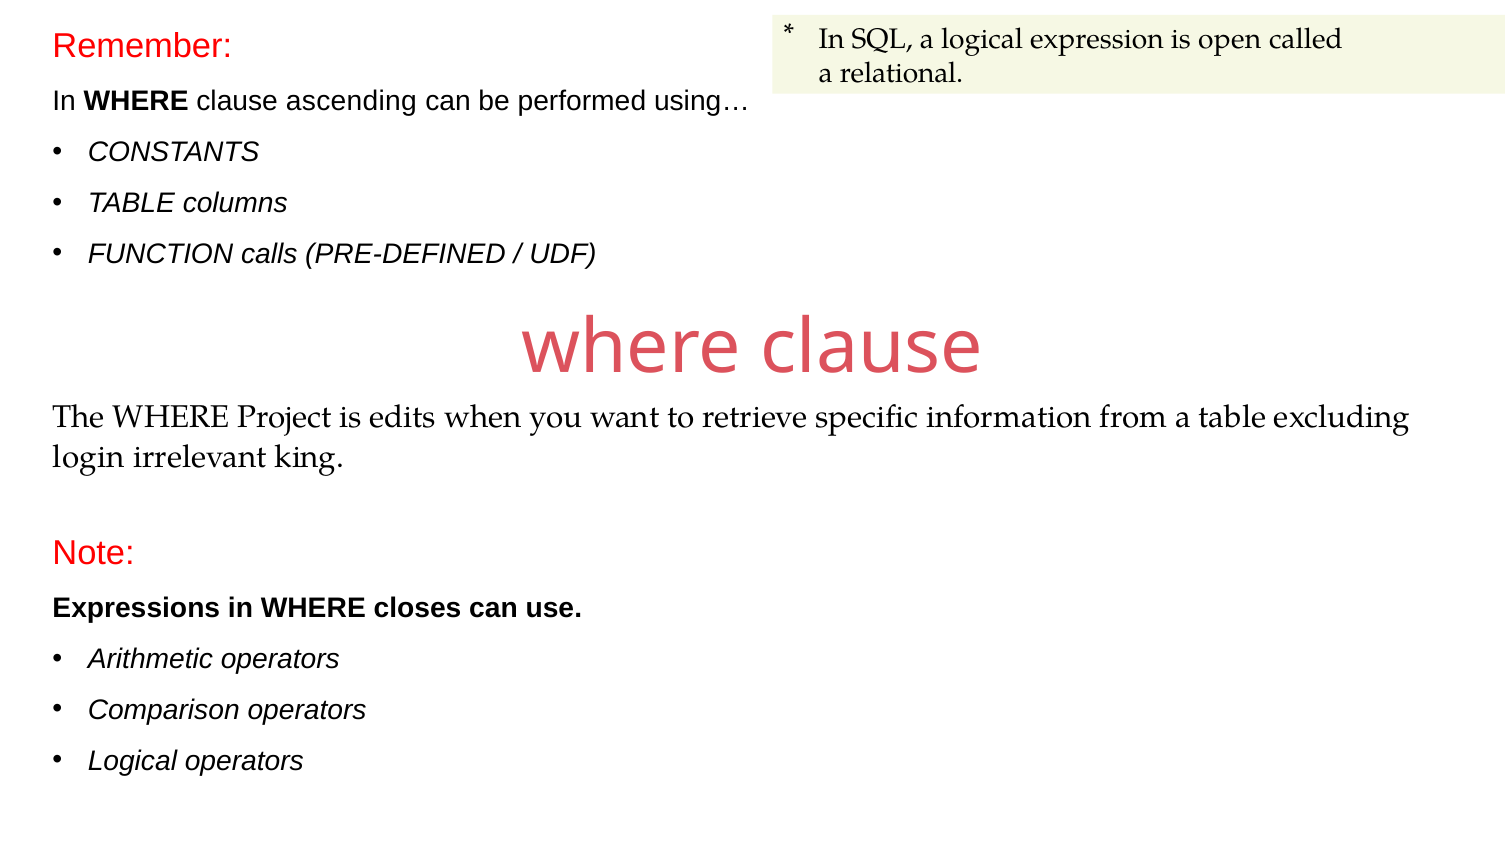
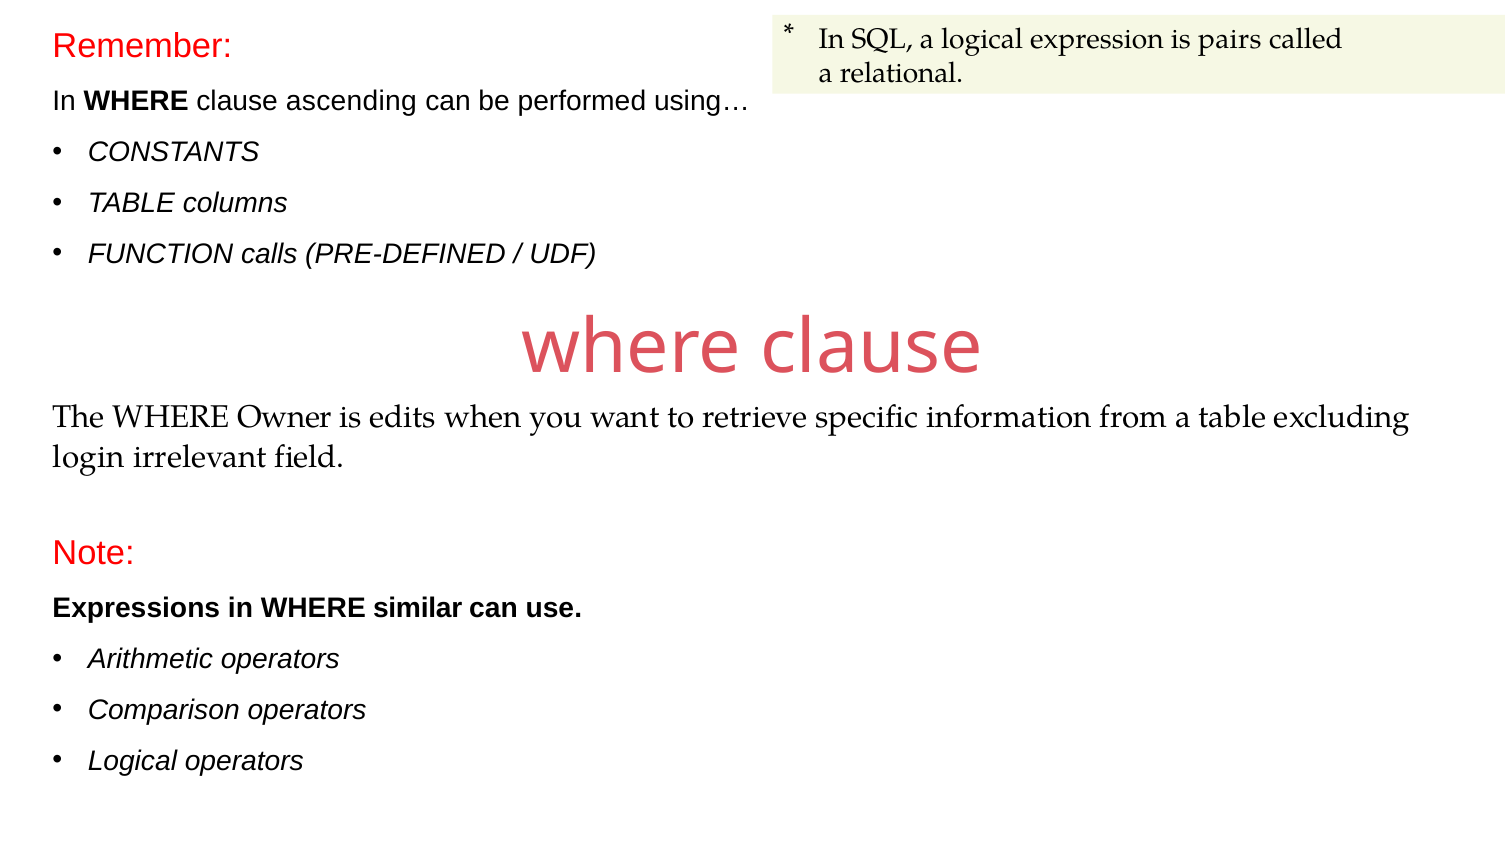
open: open -> pairs
Project: Project -> Owner
king: king -> field
closes: closes -> similar
